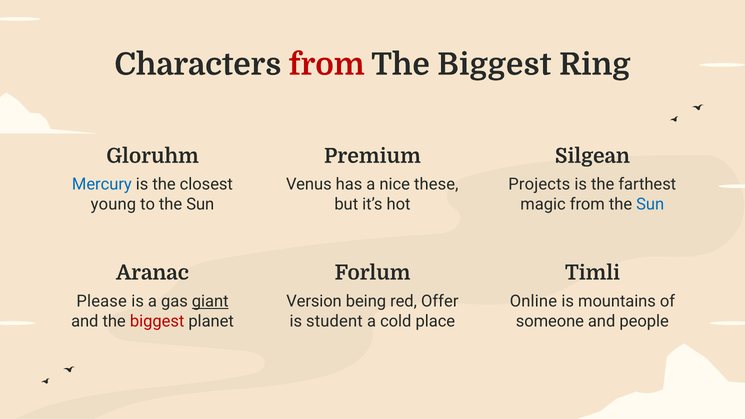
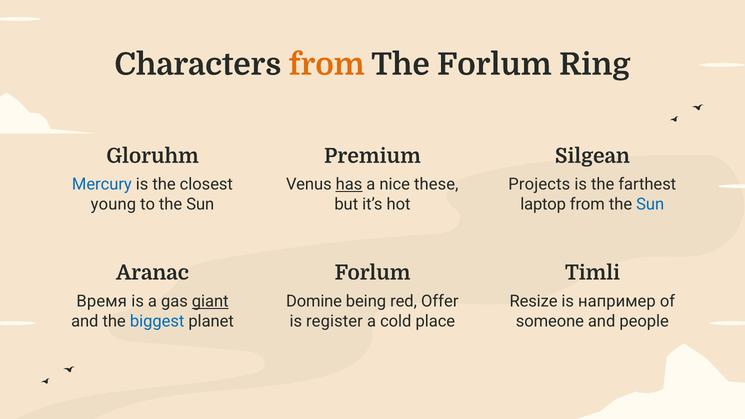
from at (327, 64) colour: red -> orange
Biggest at (494, 64): Biggest -> Forlum
has underline: none -> present
magic: magic -> laptop
Please: Please -> Время
Version: Version -> Domine
Online: Online -> Resize
mountains: mountains -> например
biggest at (157, 321) colour: red -> blue
student: student -> register
